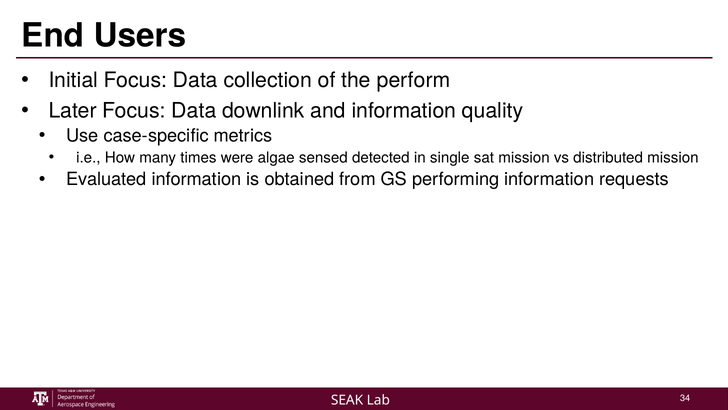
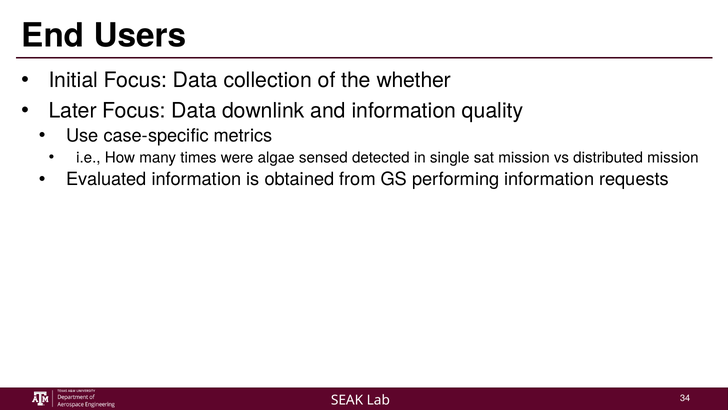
perform: perform -> whether
